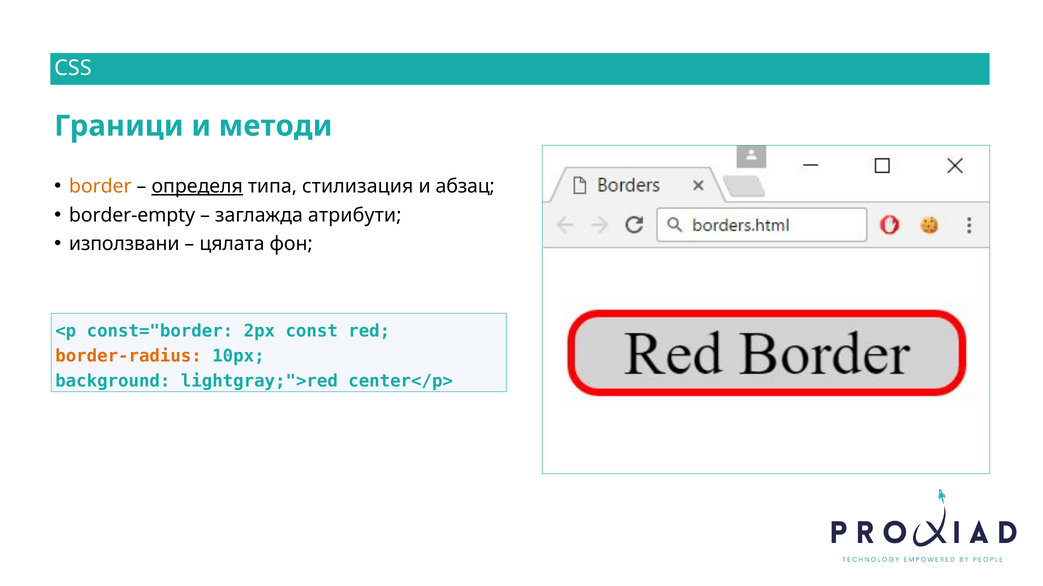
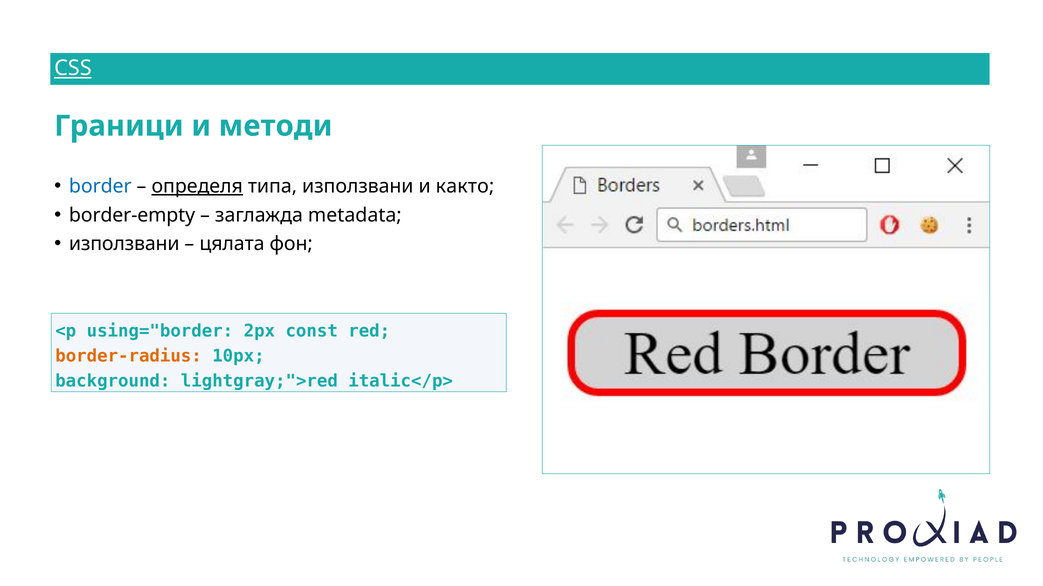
CSS underline: none -> present
border colour: orange -> blue
типа стилизация: стилизация -> използвани
абзац: абзац -> както
атрибути: атрибути -> metadata
const="border: const="border -> using="border
center</p>: center</p> -> italic</p>
